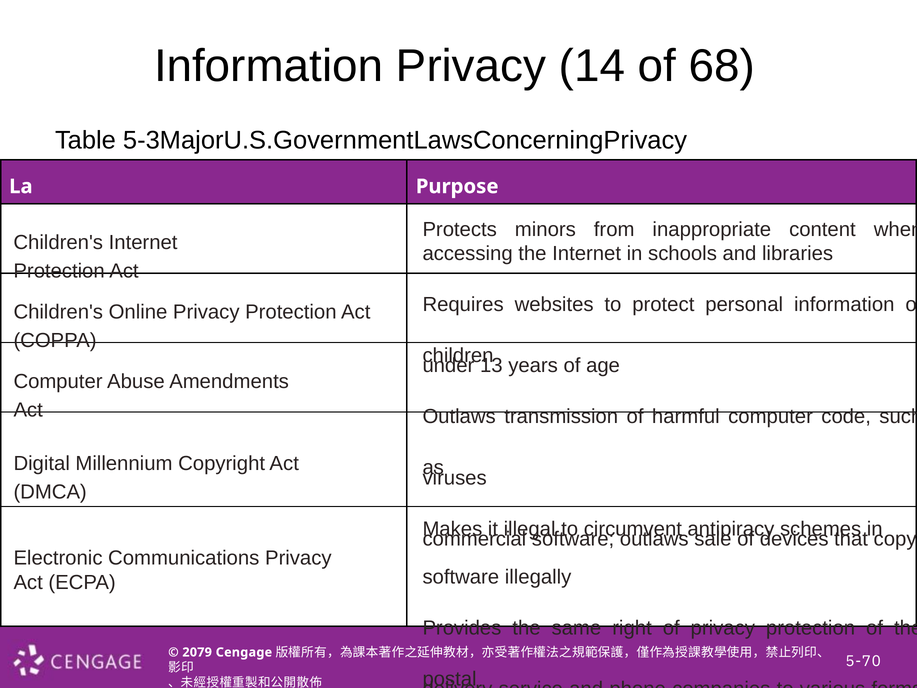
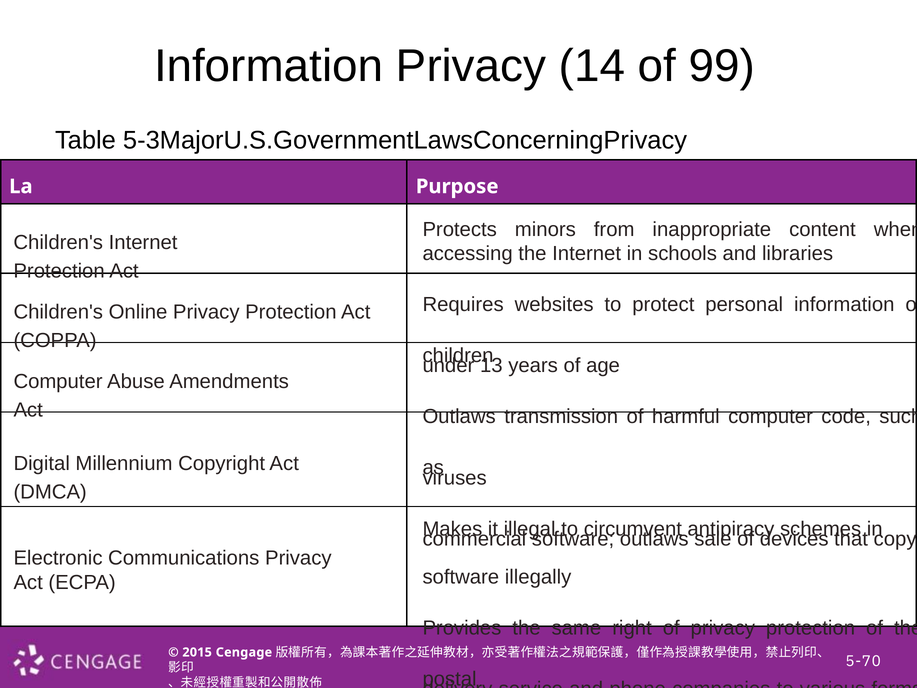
68: 68 -> 99
2079: 2079 -> 2015
